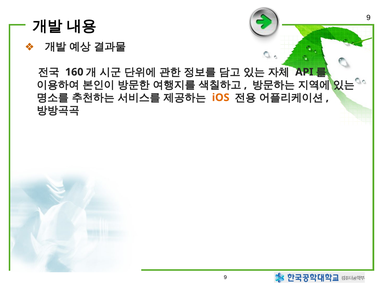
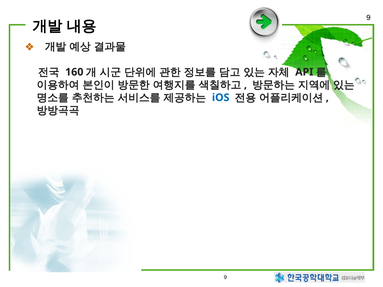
iOS colour: orange -> blue
